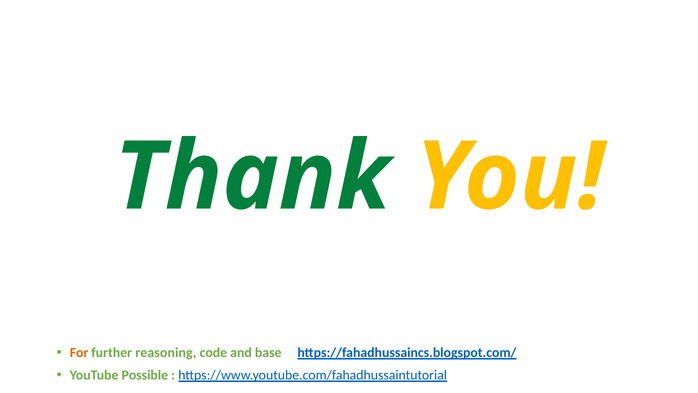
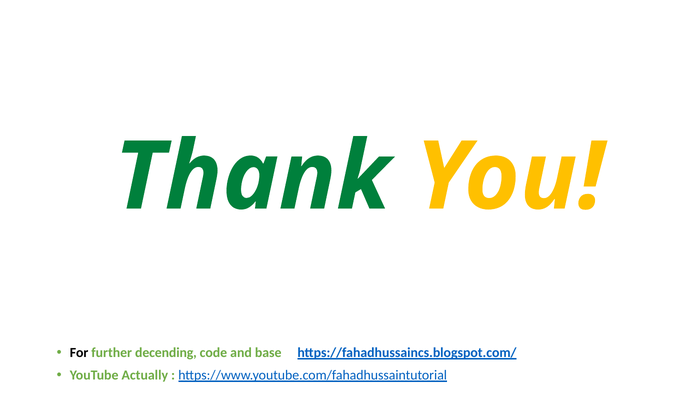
For colour: orange -> black
reasoning: reasoning -> decending
Possible: Possible -> Actually
